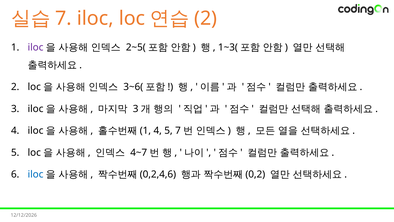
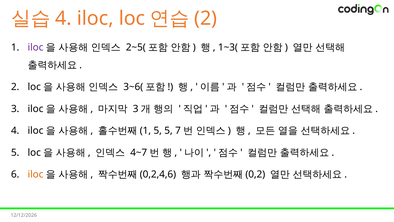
7 at (63, 18): 7 -> 4
4 at (158, 130): 4 -> 5
iloc at (36, 174) colour: blue -> orange
